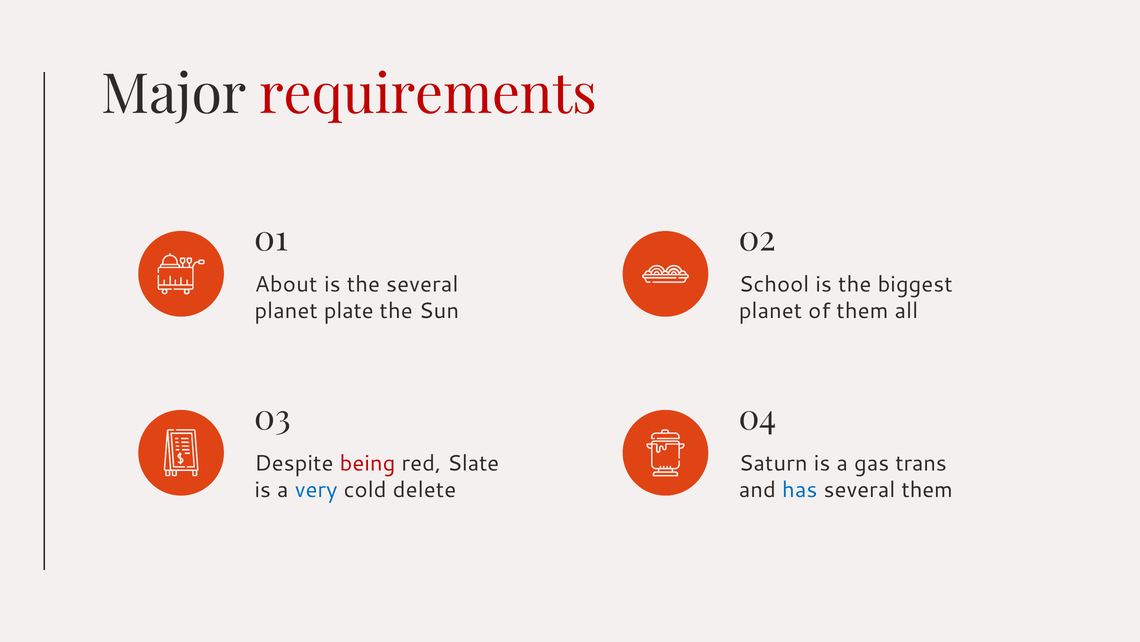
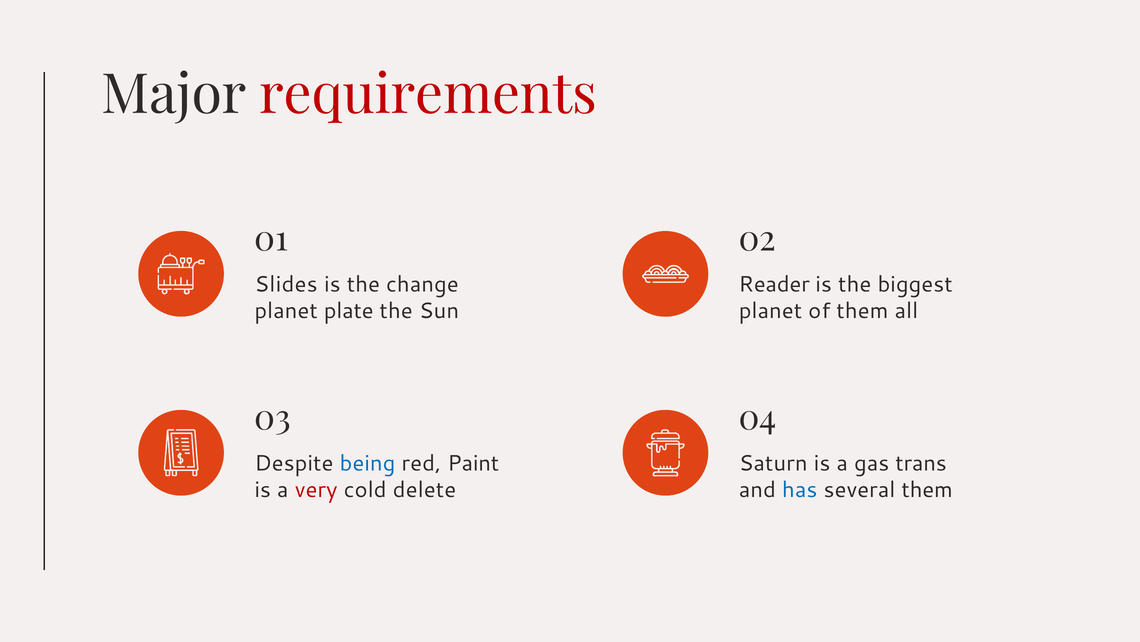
About: About -> Slides
the several: several -> change
School: School -> Reader
being colour: red -> blue
Slate: Slate -> Paint
very colour: blue -> red
